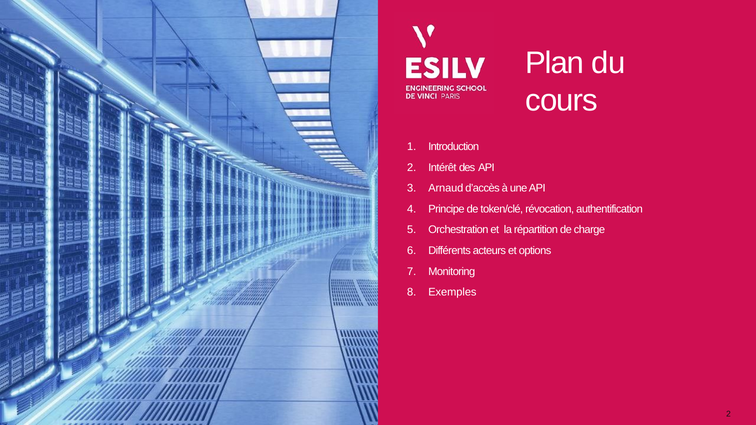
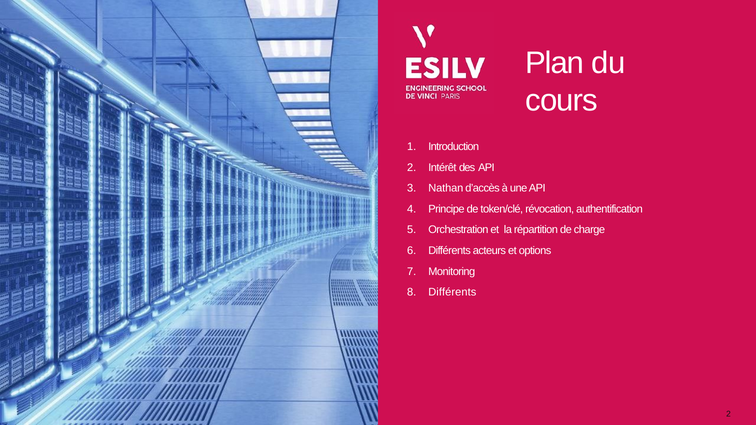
Arnaud: Arnaud -> Nathan
Exemples at (452, 292): Exemples -> Différents
